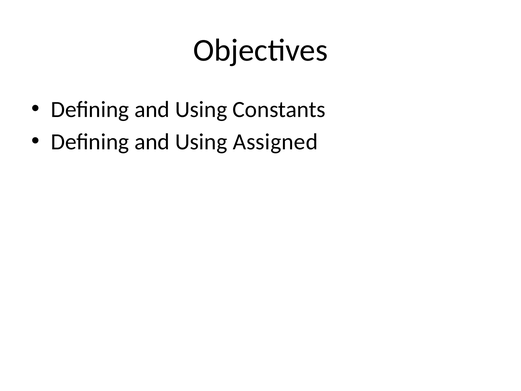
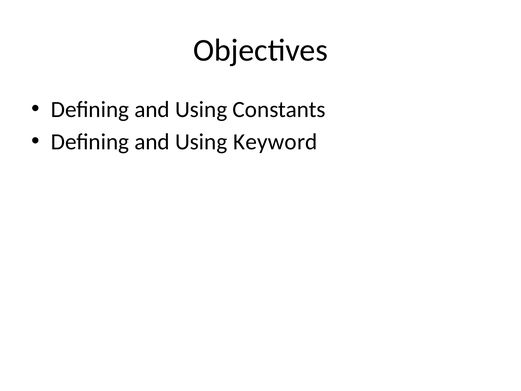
Assigned: Assigned -> Keyword
